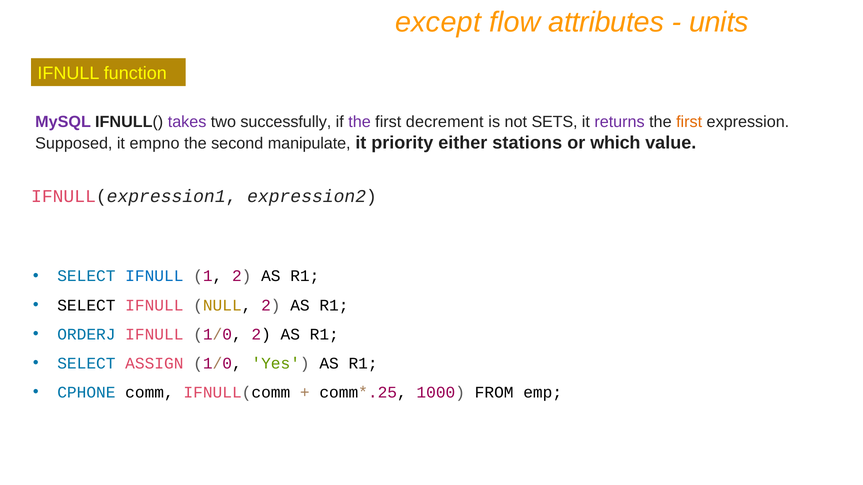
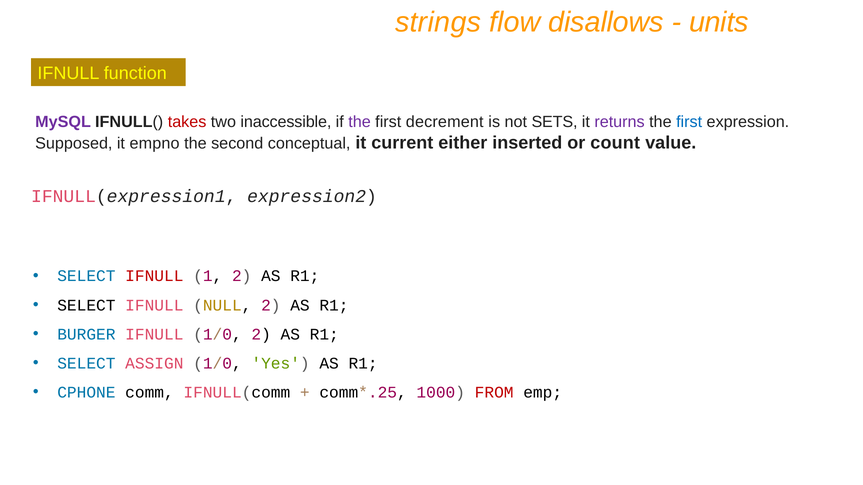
except: except -> strings
attributes: attributes -> disallows
takes colour: purple -> red
successfully: successfully -> inaccessible
first at (689, 122) colour: orange -> blue
manipulate: manipulate -> conceptual
priority: priority -> current
stations: stations -> inserted
which: which -> count
IFNULL at (154, 276) colour: blue -> red
ORDERJ: ORDERJ -> BURGER
FROM colour: black -> red
